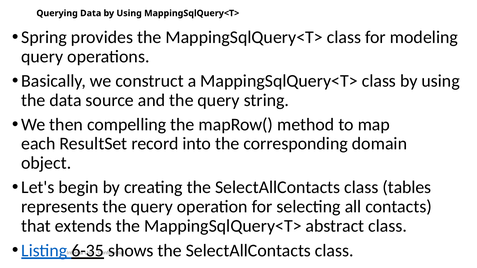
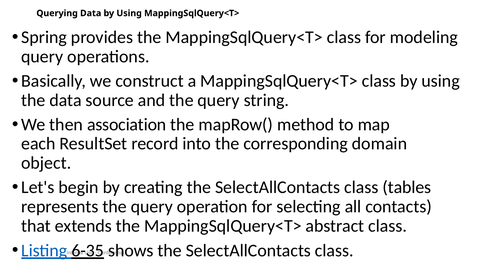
compelling: compelling -> association
